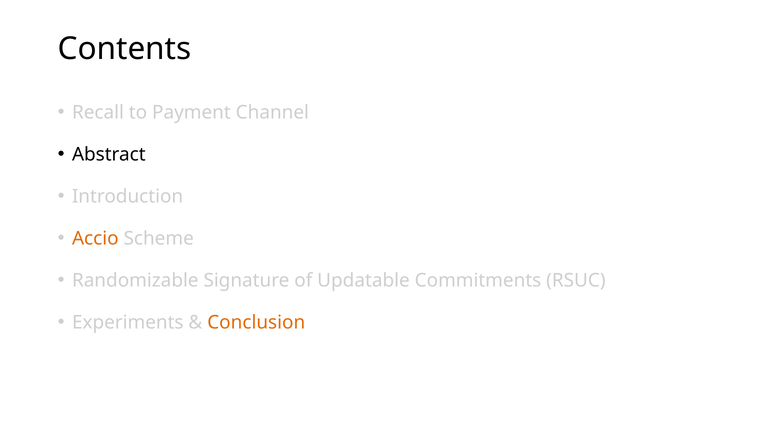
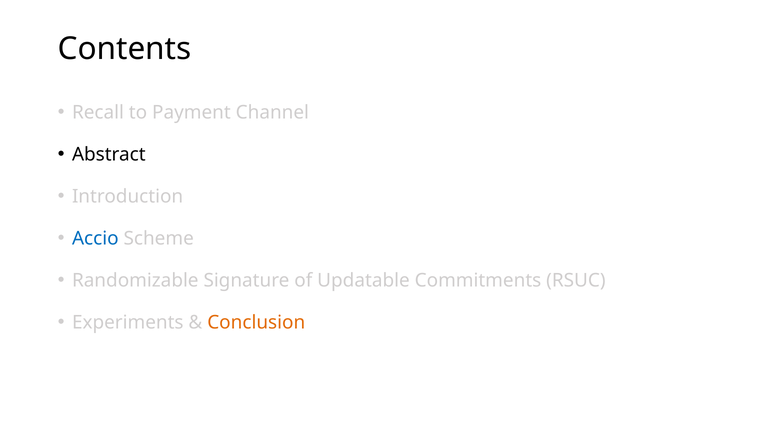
Accio colour: orange -> blue
